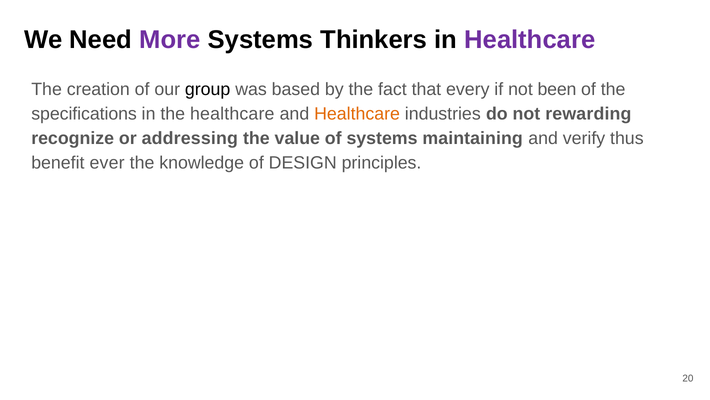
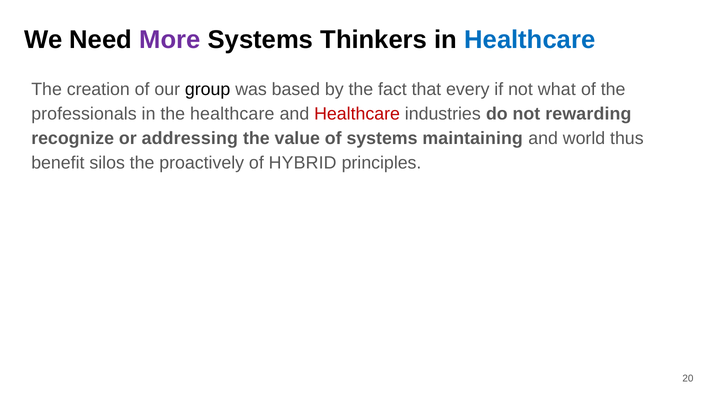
Healthcare at (530, 40) colour: purple -> blue
been: been -> what
specifications: specifications -> professionals
Healthcare at (357, 114) colour: orange -> red
verify: verify -> world
ever: ever -> silos
knowledge: knowledge -> proactively
DESIGN: DESIGN -> HYBRID
